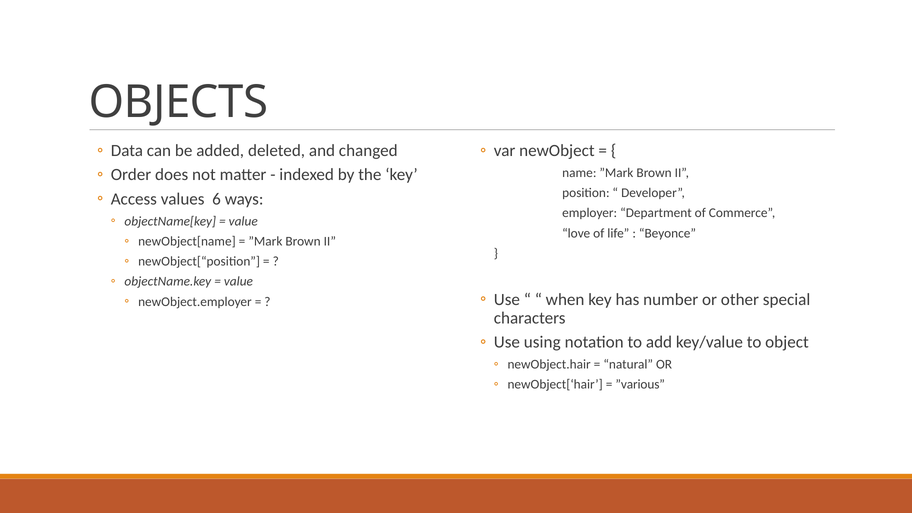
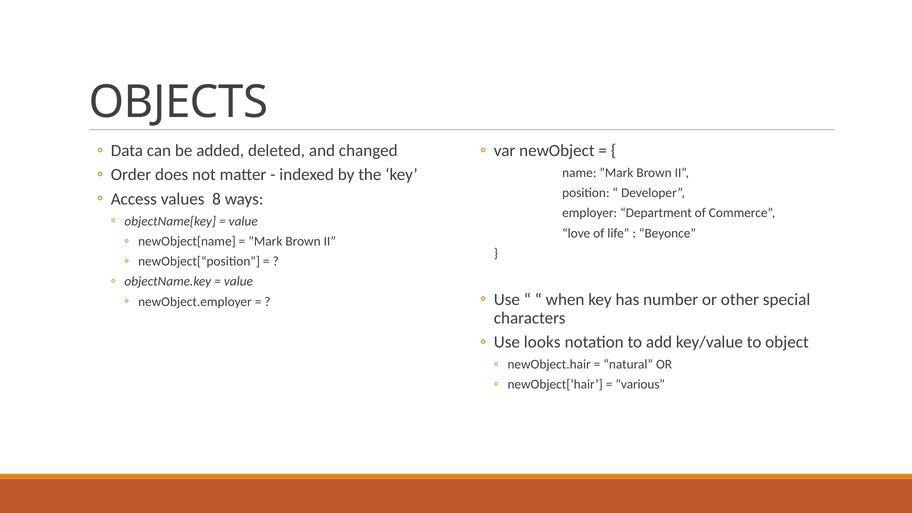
6: 6 -> 8
using: using -> looks
